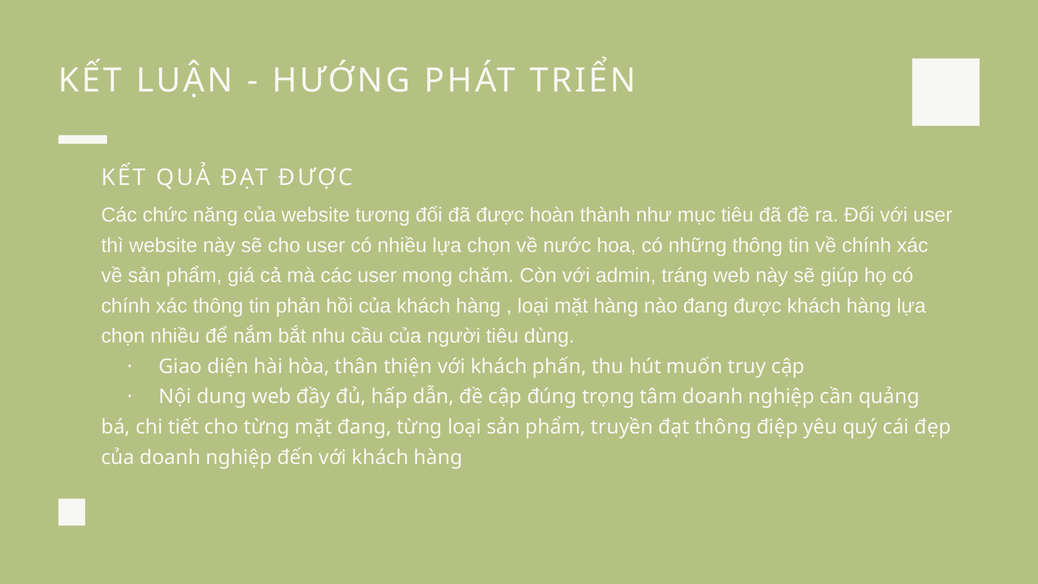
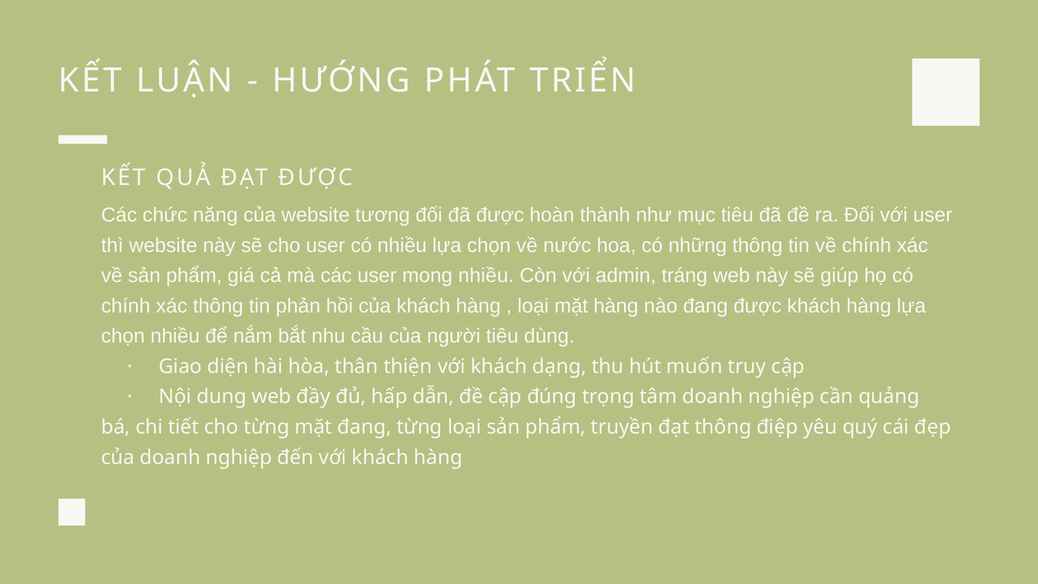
mong chăm: chăm -> nhiều
phấn: phấn -> dạng
